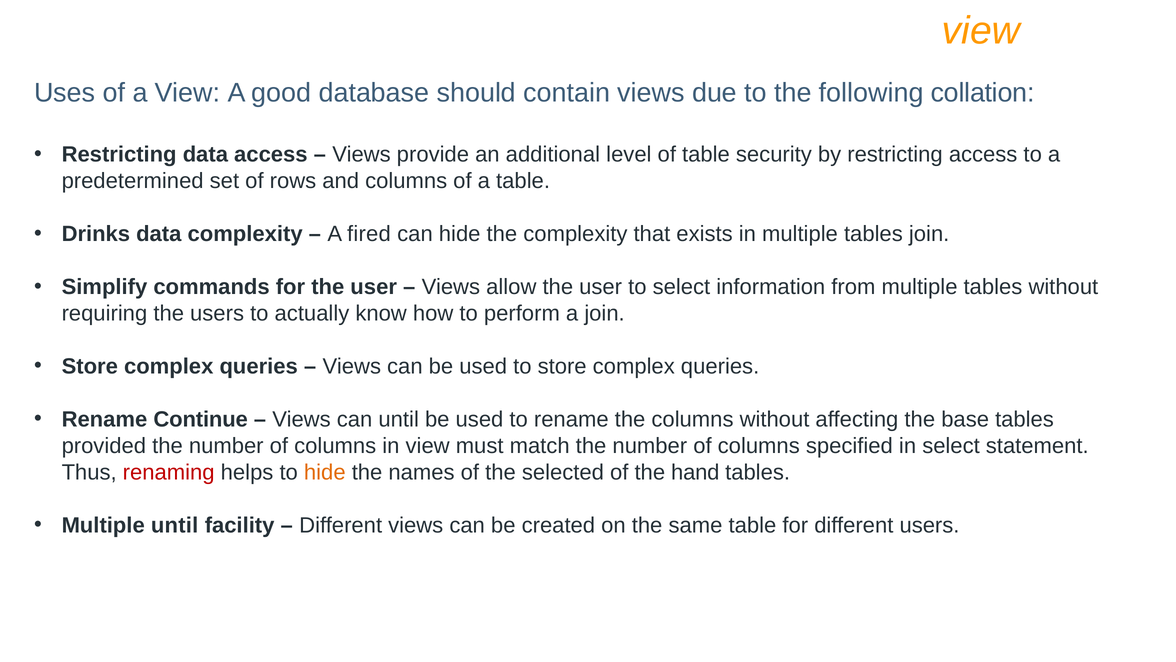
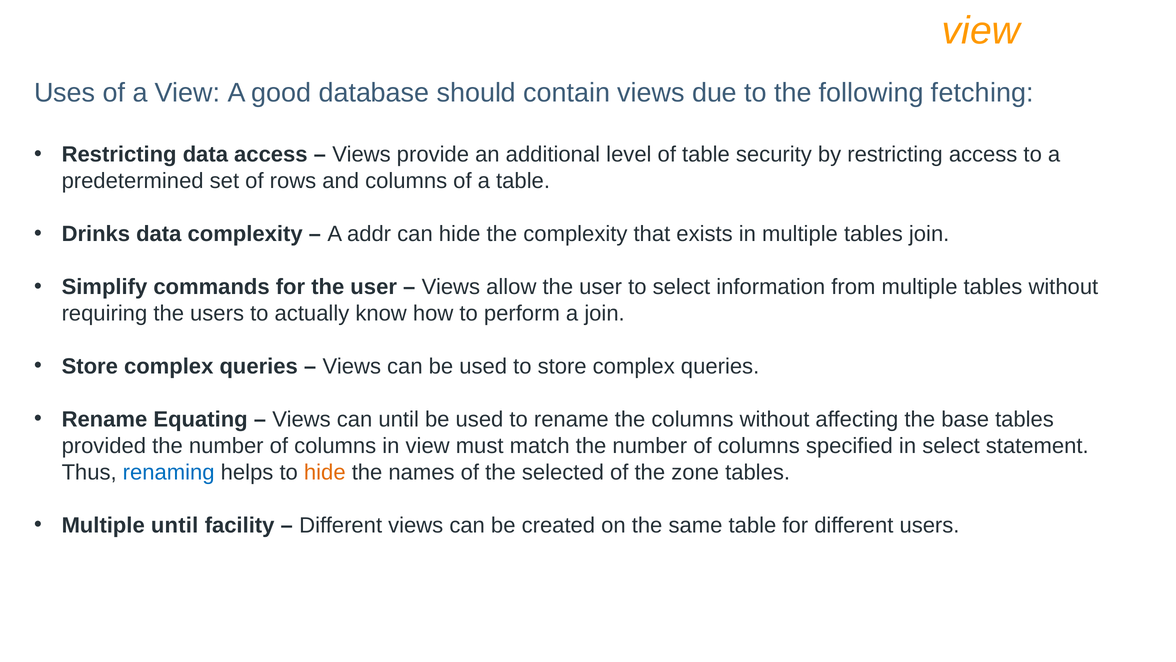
collation: collation -> fetching
fired: fired -> addr
Continue: Continue -> Equating
renaming colour: red -> blue
hand: hand -> zone
